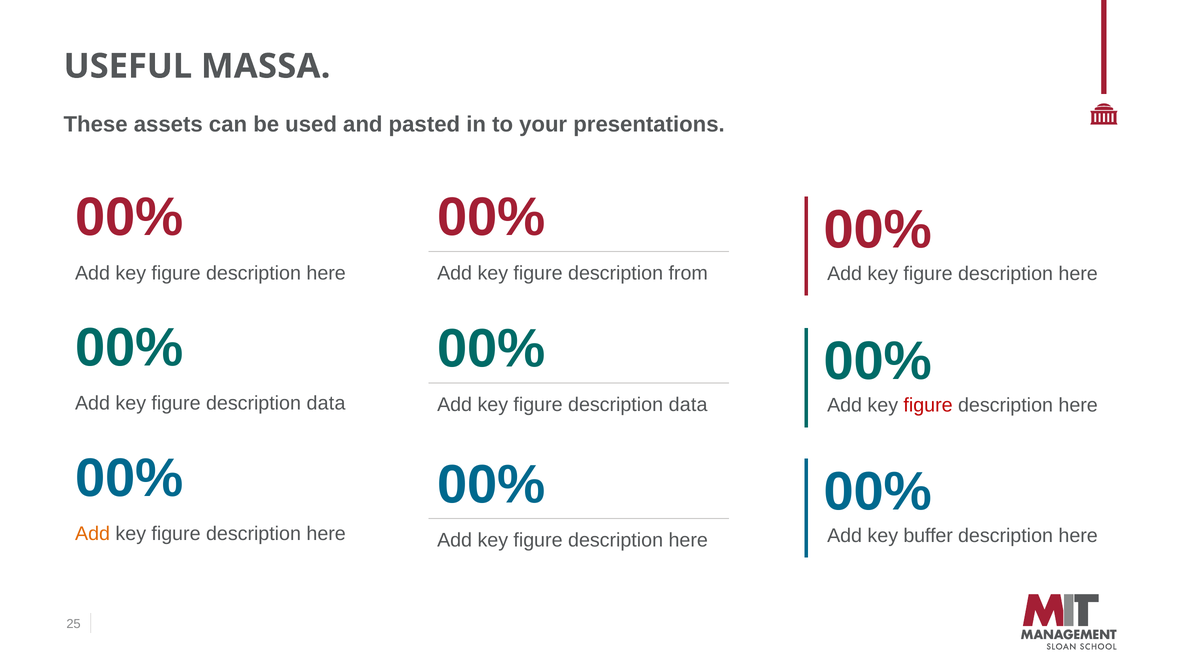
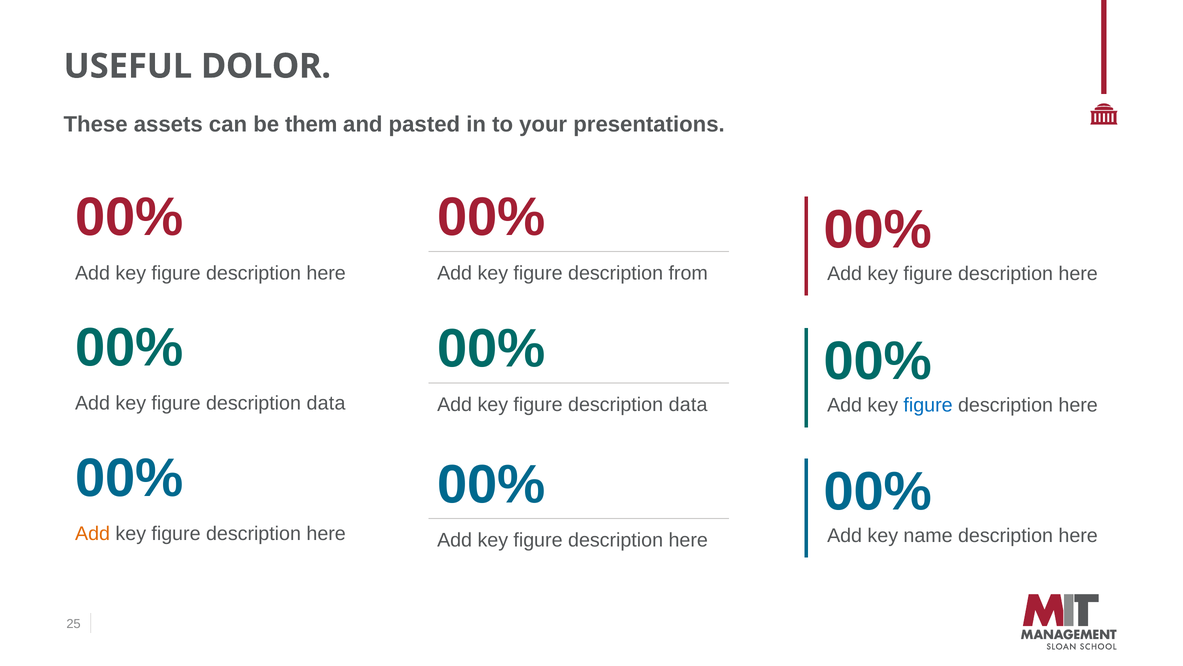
MASSA: MASSA -> DOLOR
used: used -> them
figure at (928, 405) colour: red -> blue
buffer: buffer -> name
